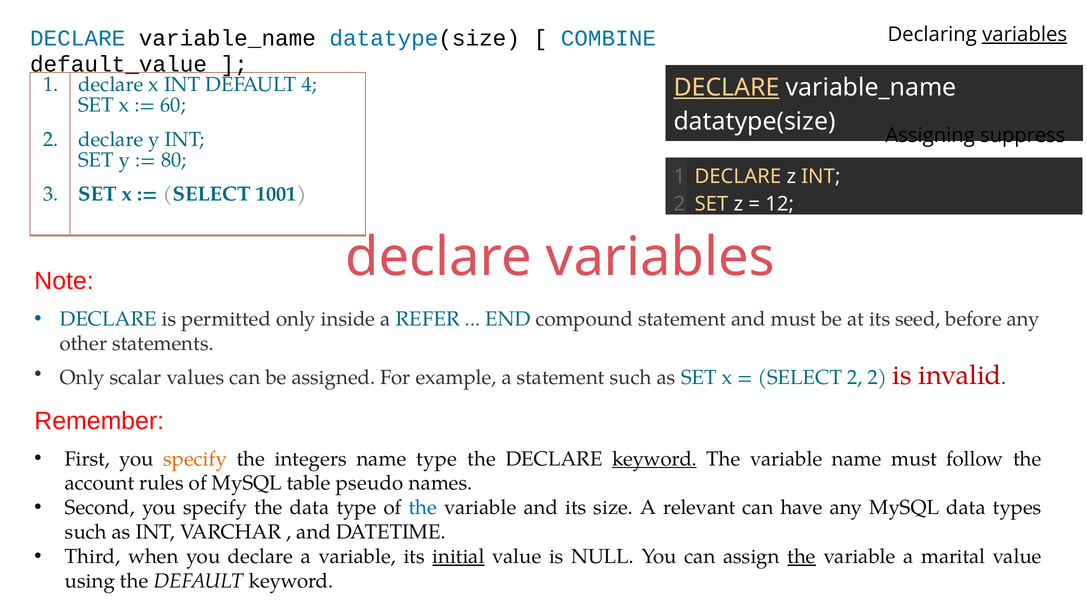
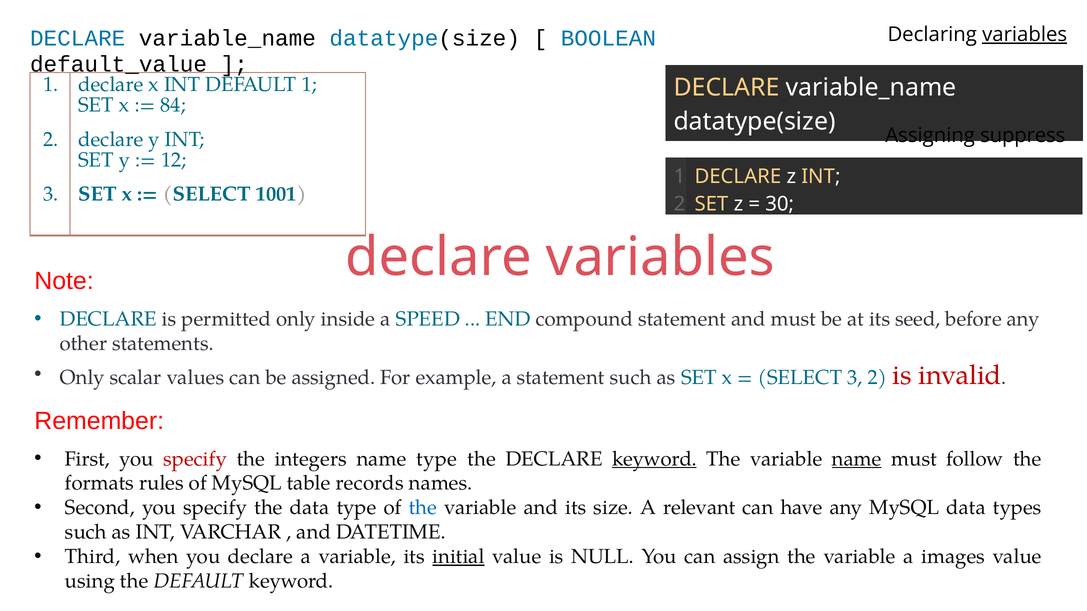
COMBINE: COMBINE -> BOOLEAN
DEFAULT 4: 4 -> 1
DECLARE at (727, 88) underline: present -> none
60: 60 -> 84
80: 80 -> 12
12: 12 -> 30
REFER: REFER -> SPEED
SELECT 2: 2 -> 3
specify at (195, 459) colour: orange -> red
name at (857, 459) underline: none -> present
account: account -> formats
pseudo: pseudo -> records
the at (801, 557) underline: present -> none
marital: marital -> images
